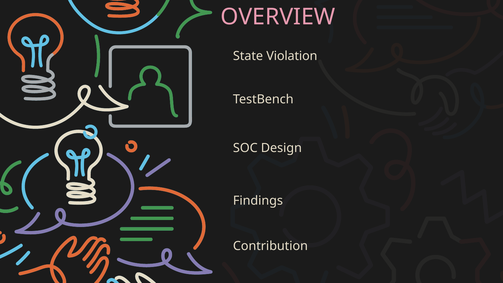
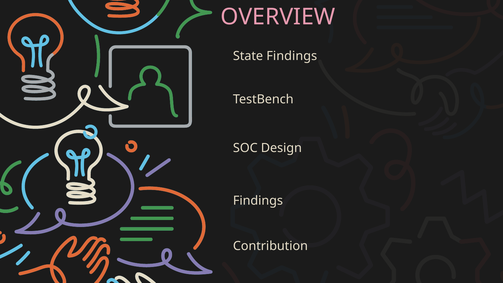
State Violation: Violation -> Findings
